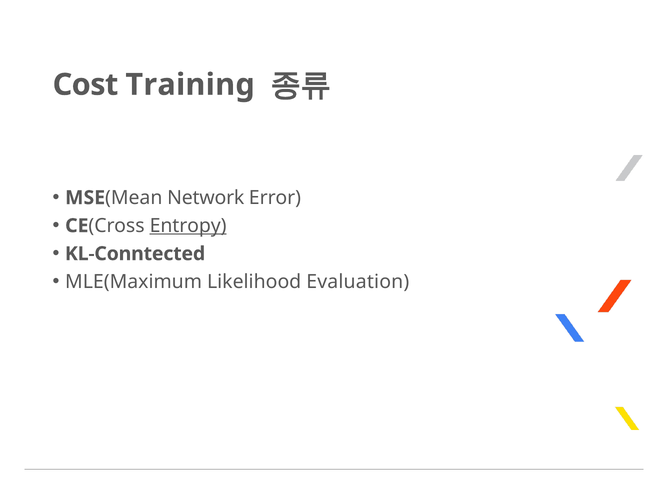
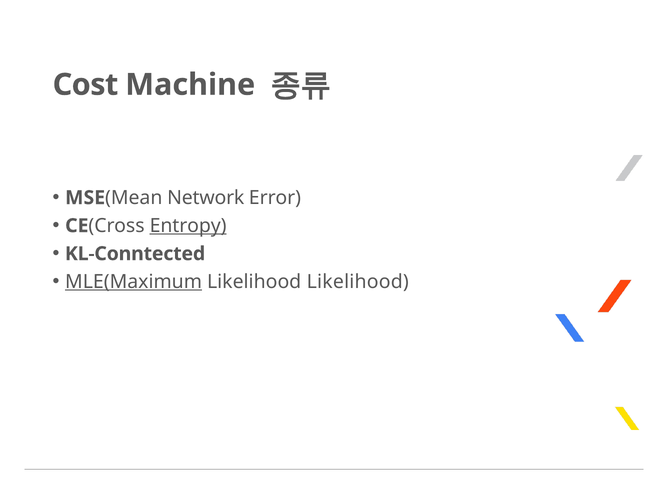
Training: Training -> Machine
MLE(Maximum underline: none -> present
Likelihood Evaluation: Evaluation -> Likelihood
